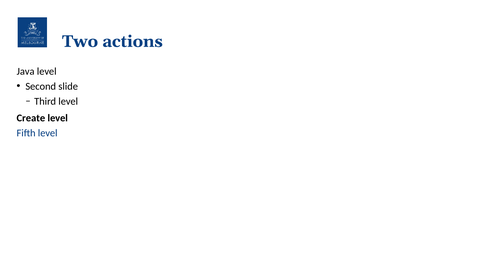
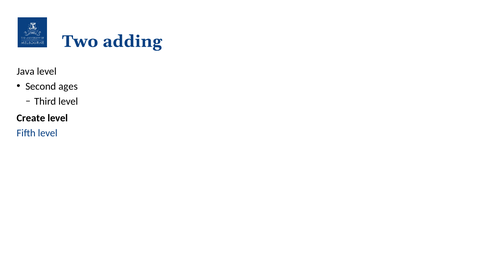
actions: actions -> adding
slide: slide -> ages
